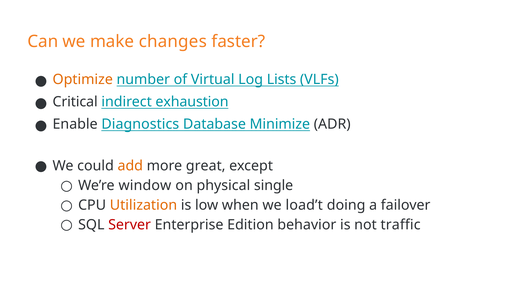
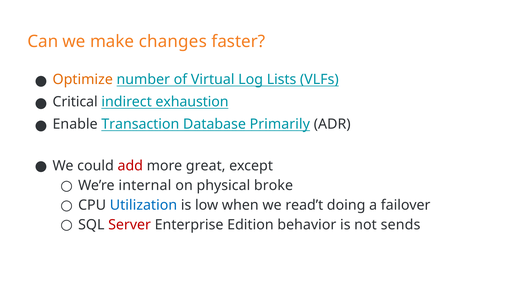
Diagnostics: Diagnostics -> Transaction
Minimize: Minimize -> Primarily
add colour: orange -> red
window: window -> internal
single: single -> broke
Utilization colour: orange -> blue
load’t: load’t -> read’t
traffic: traffic -> sends
